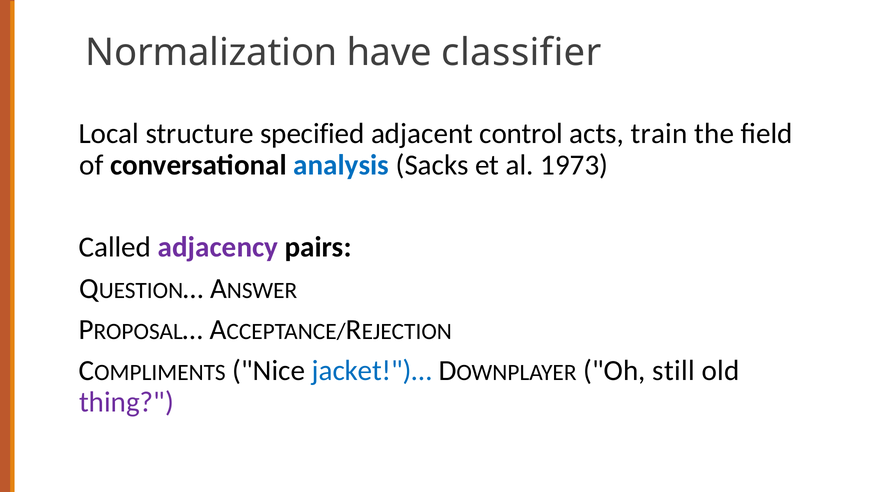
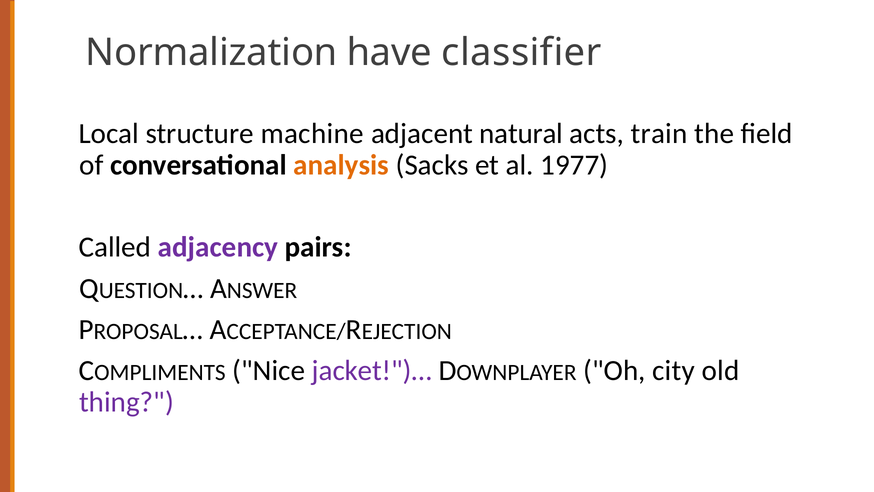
specified: specified -> machine
control: control -> natural
analysis colour: blue -> orange
1973: 1973 -> 1977
jacket!")… colour: blue -> purple
still: still -> city
